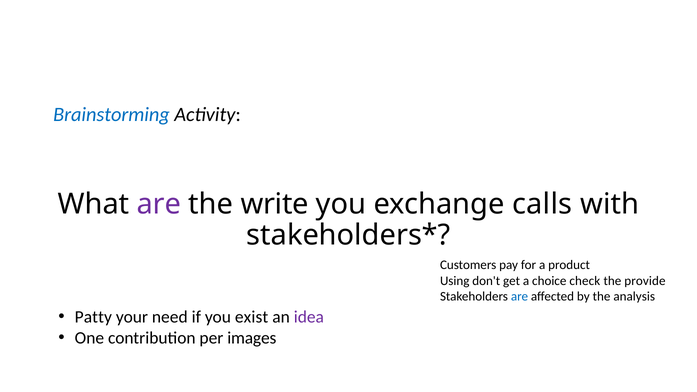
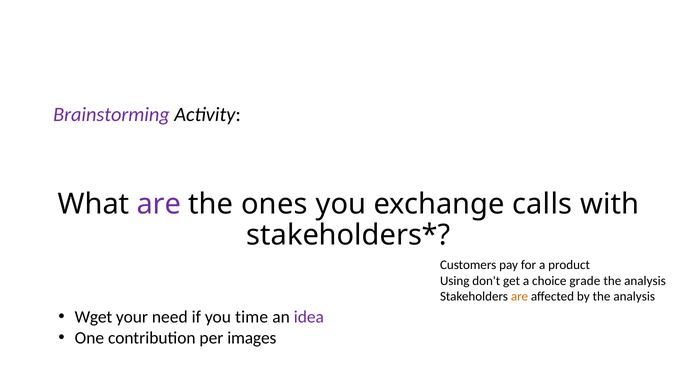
Brainstorming colour: blue -> purple
write: write -> ones
check: check -> grade
provide at (645, 281): provide -> analysis
are at (520, 296) colour: blue -> orange
Patty: Patty -> Wget
exist: exist -> time
